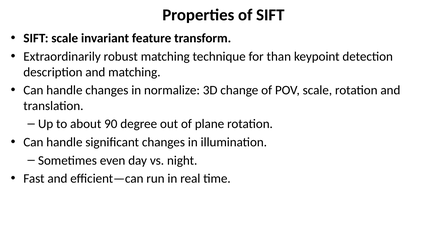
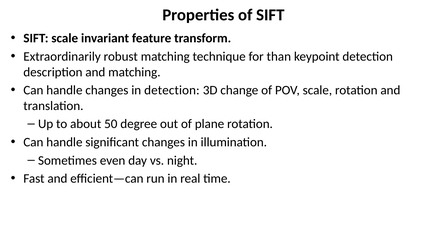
in normalize: normalize -> detection
90: 90 -> 50
